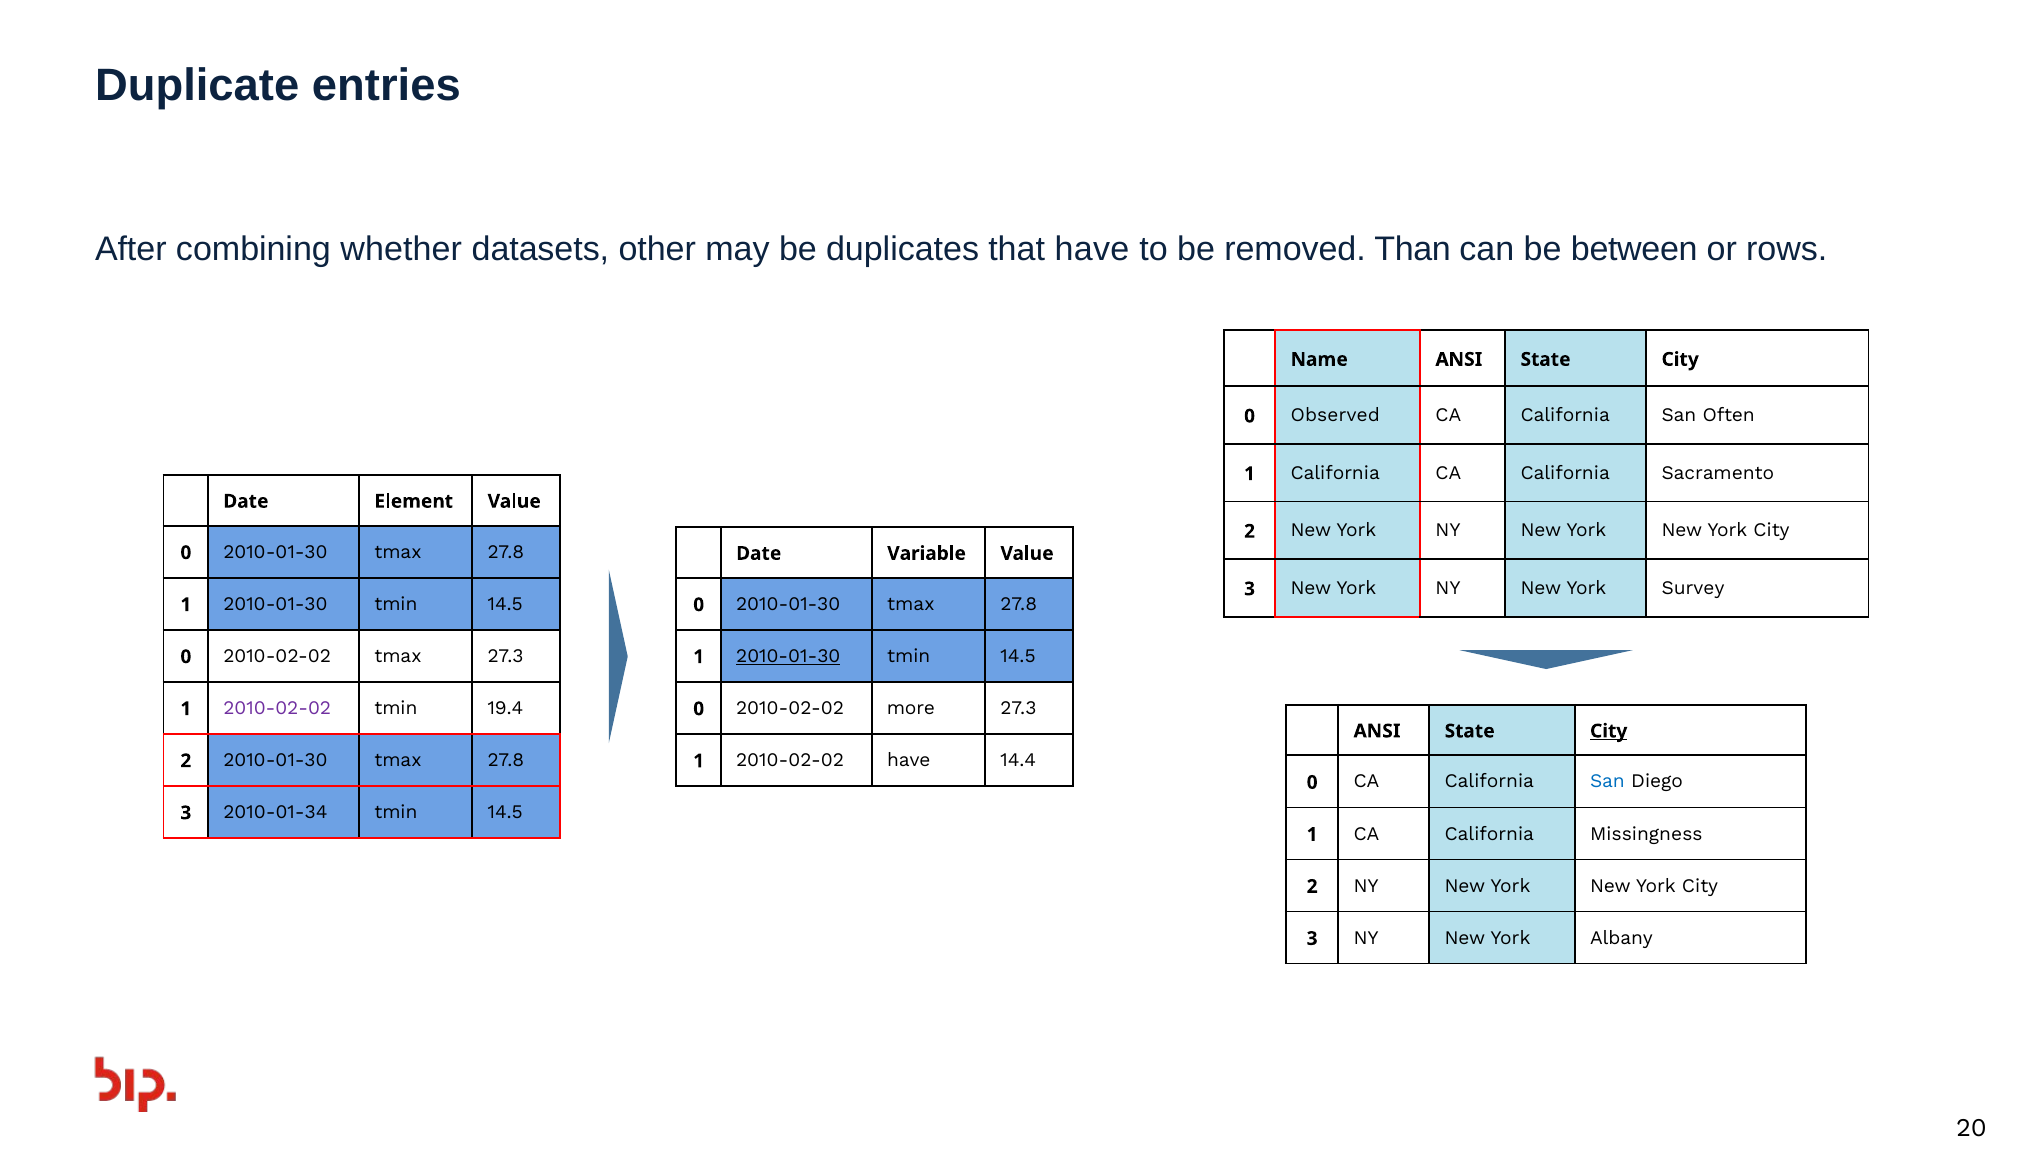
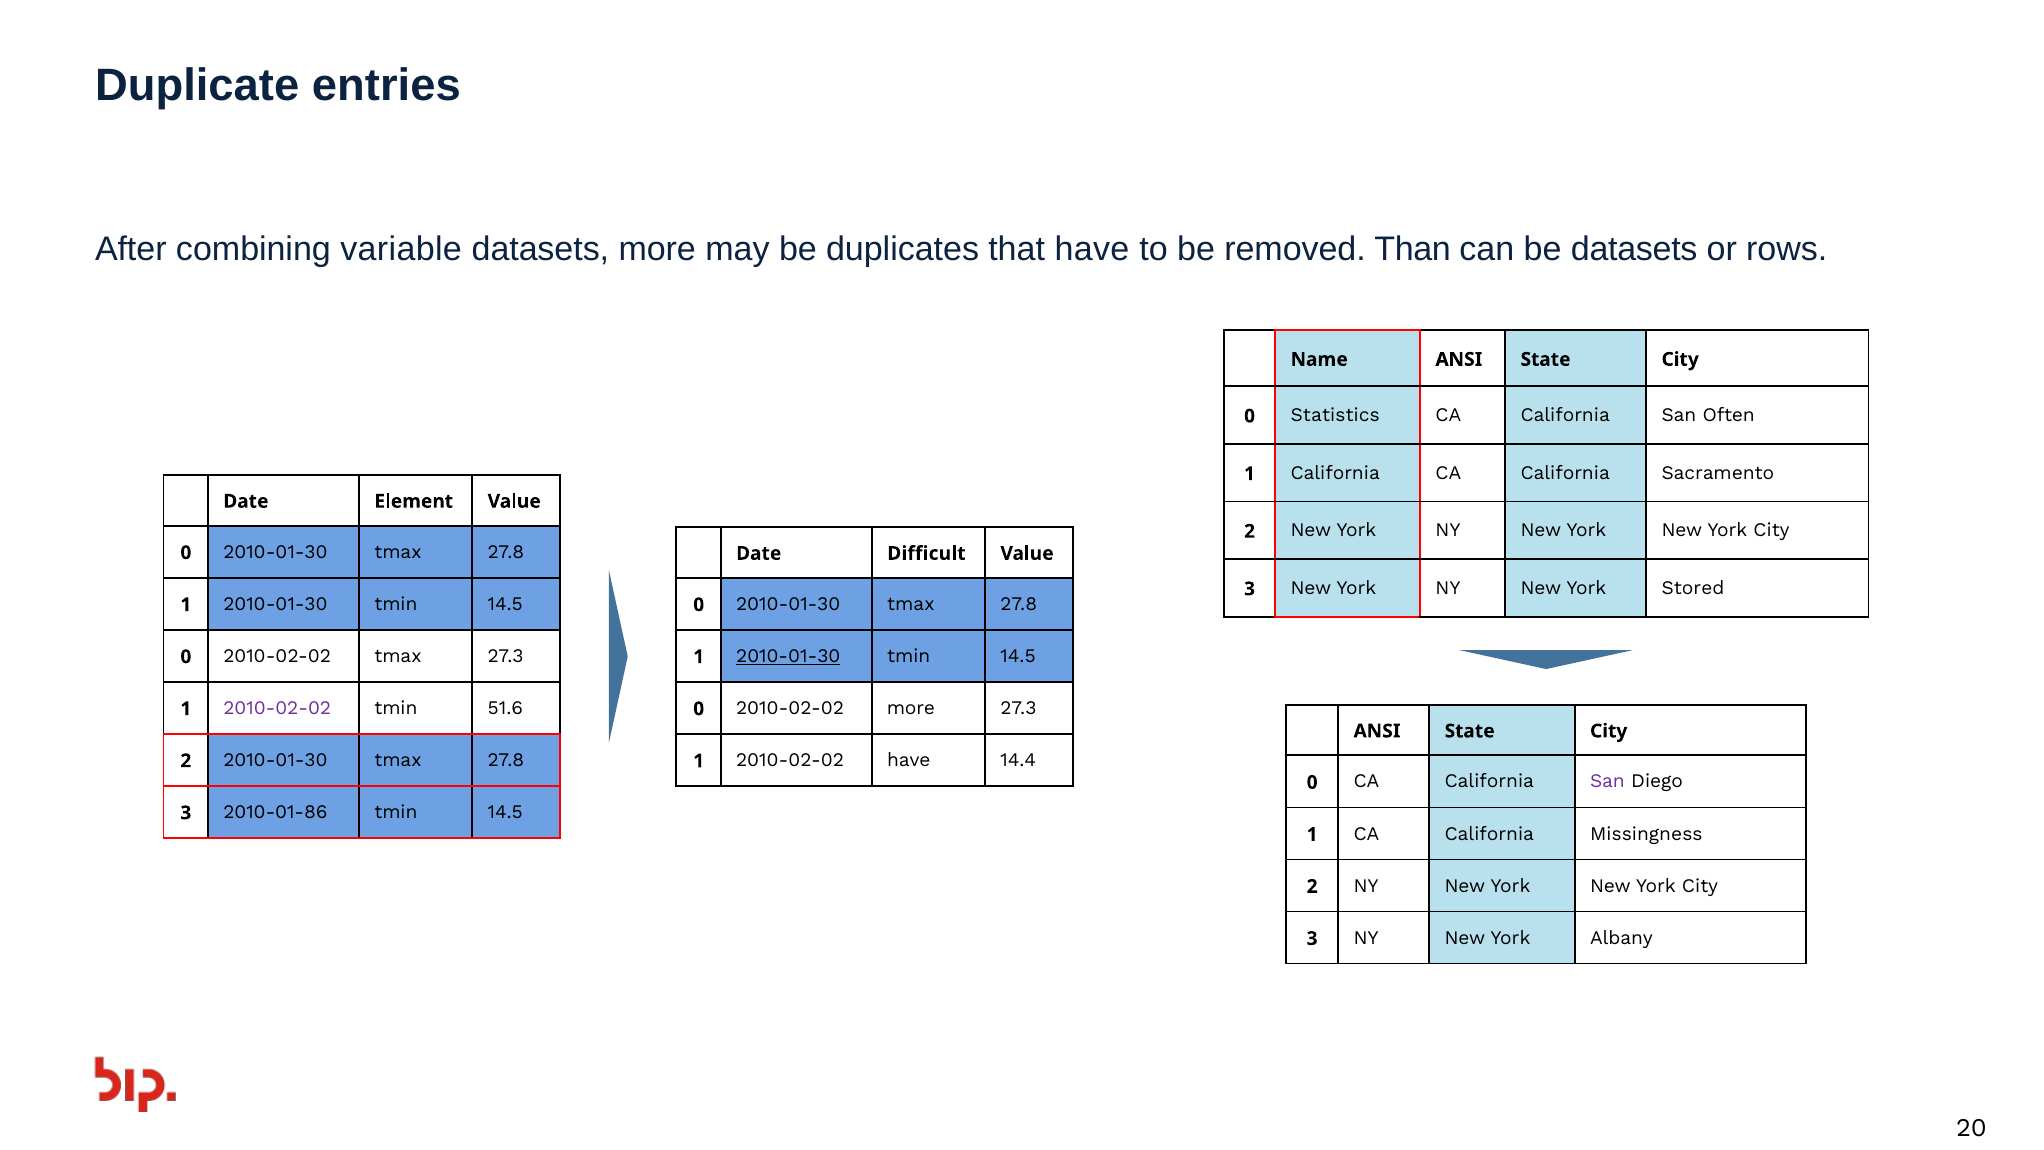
whether: whether -> variable
datasets other: other -> more
be between: between -> datasets
Observed: Observed -> Statistics
Variable: Variable -> Difficult
Survey: Survey -> Stored
19.4: 19.4 -> 51.6
City at (1609, 731) underline: present -> none
San at (1607, 781) colour: blue -> purple
2010-01-34: 2010-01-34 -> 2010-01-86
